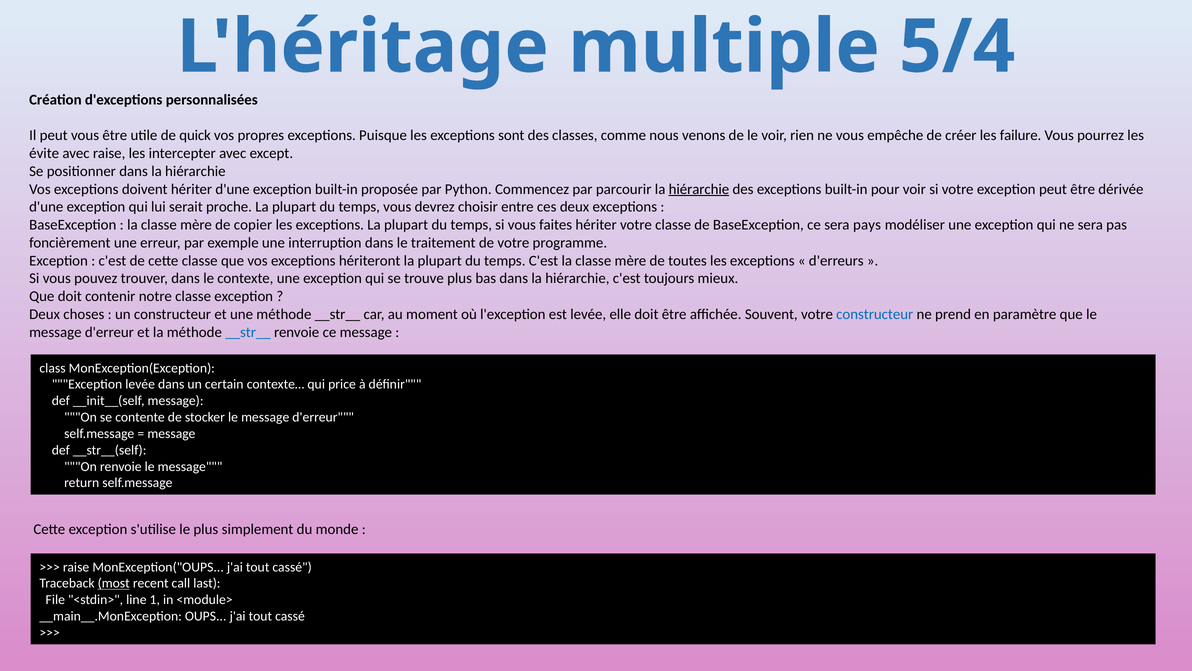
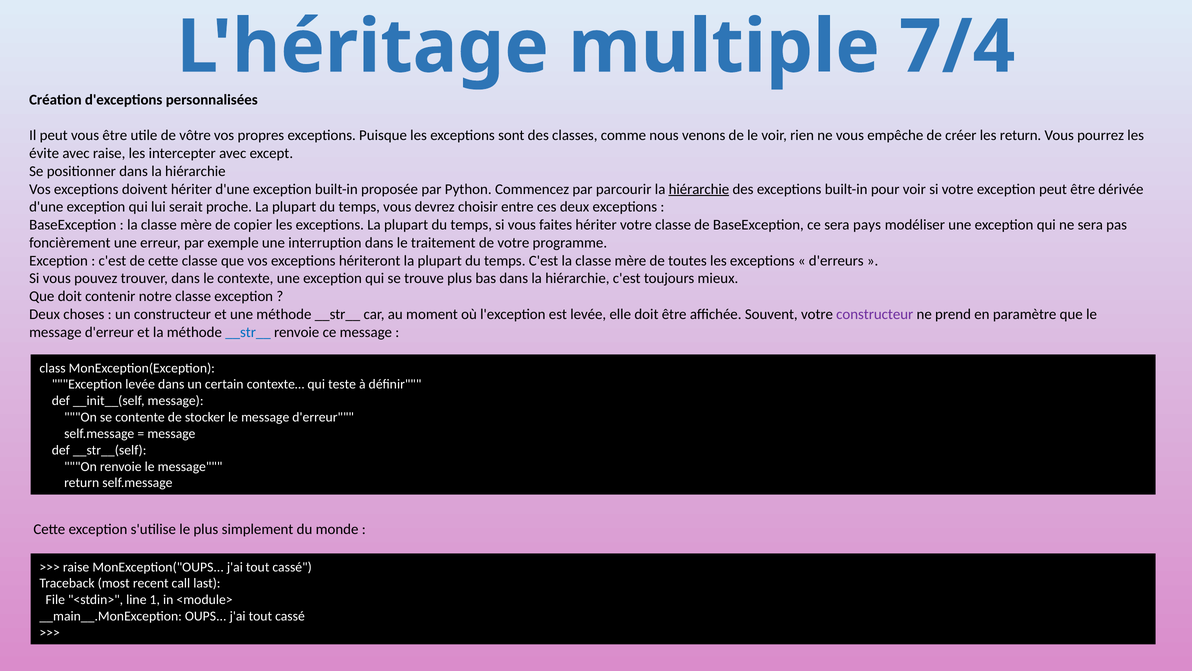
5/4: 5/4 -> 7/4
quick: quick -> vôtre
les failure: failure -> return
constructeur at (875, 314) colour: blue -> purple
price: price -> teste
most underline: present -> none
